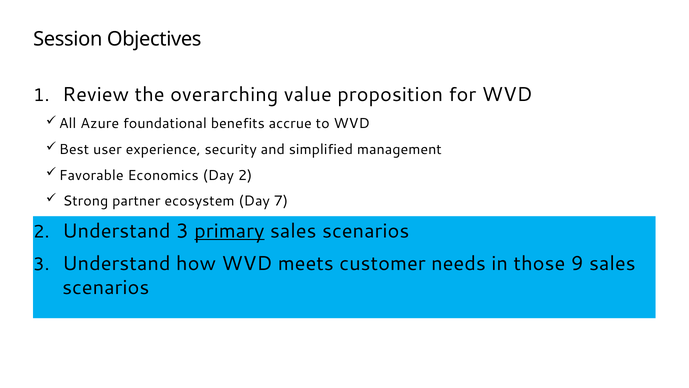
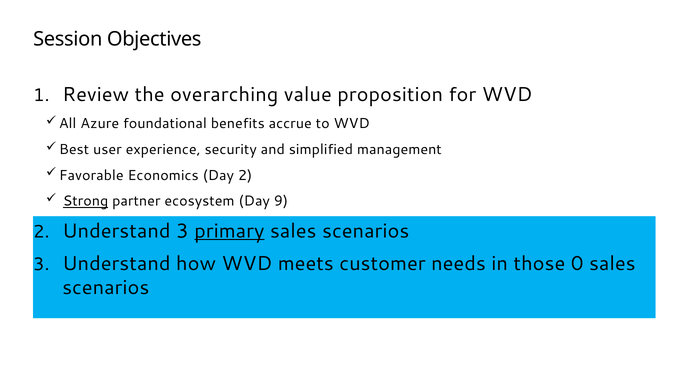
Strong underline: none -> present
7: 7 -> 9
9: 9 -> 0
